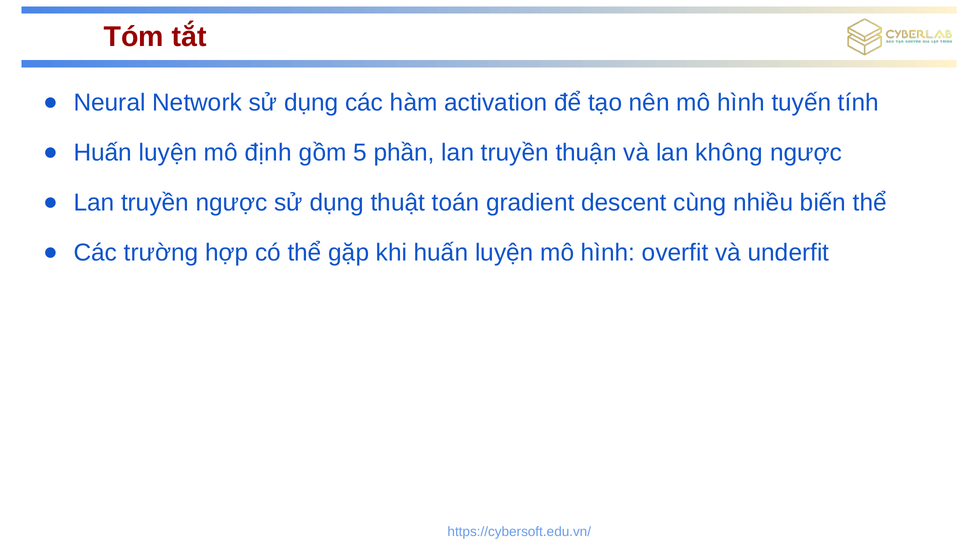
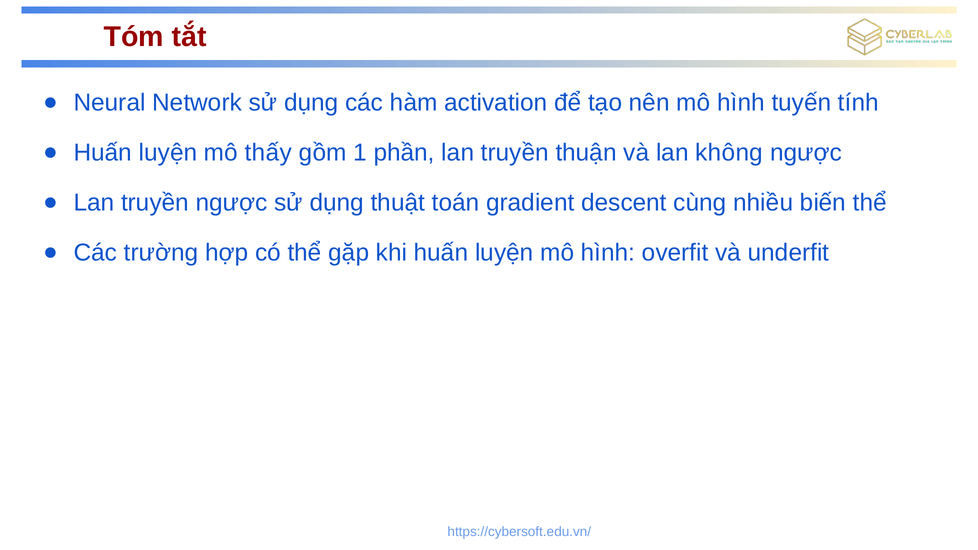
định: định -> thấy
5: 5 -> 1
